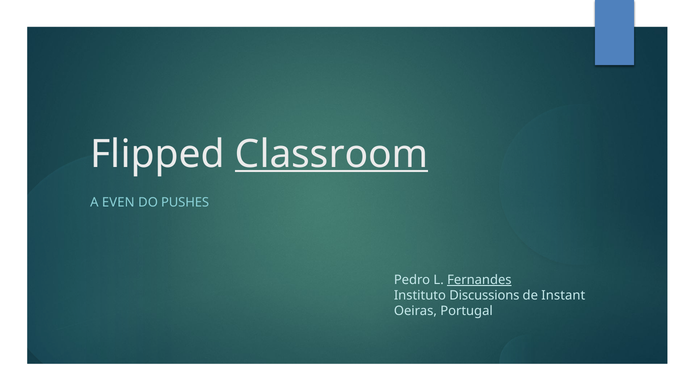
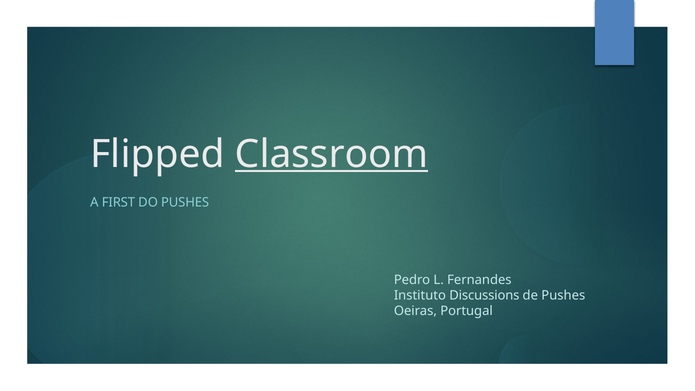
EVEN: EVEN -> FIRST
Fernandes underline: present -> none
de Instant: Instant -> Pushes
